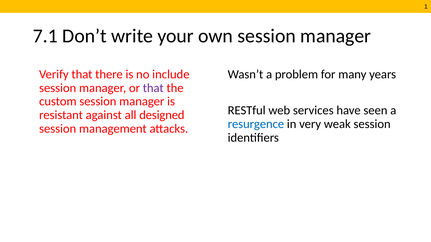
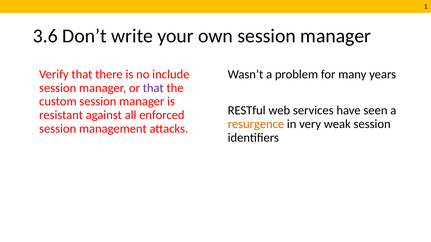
7.1: 7.1 -> 3.6
designed: designed -> enforced
resurgence colour: blue -> orange
